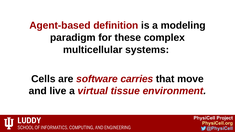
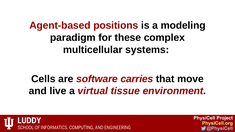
definition: definition -> positions
